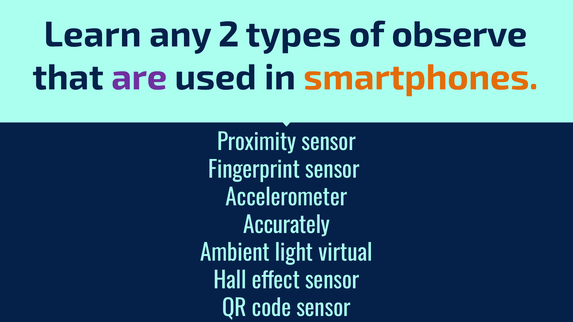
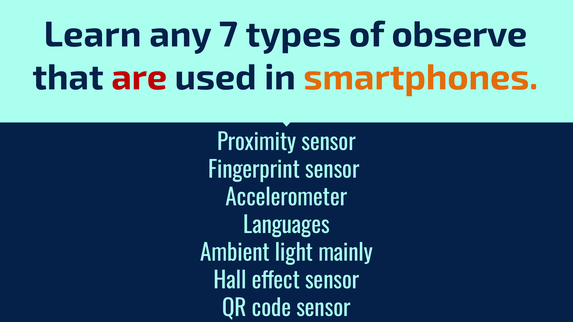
2: 2 -> 7
are colour: purple -> red
Accurately: Accurately -> Languages
virtual: virtual -> mainly
